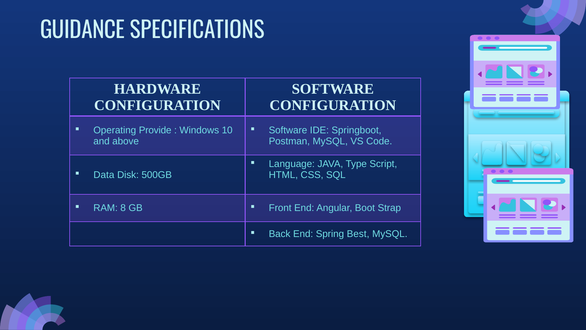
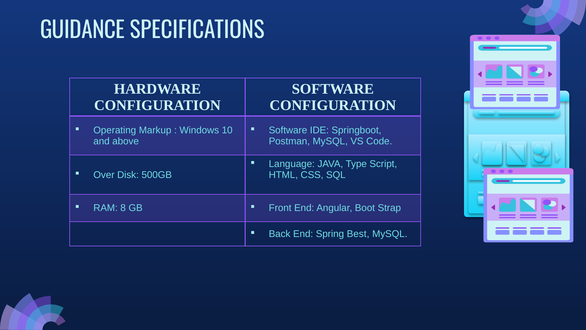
Provide: Provide -> Markup
Data: Data -> Over
